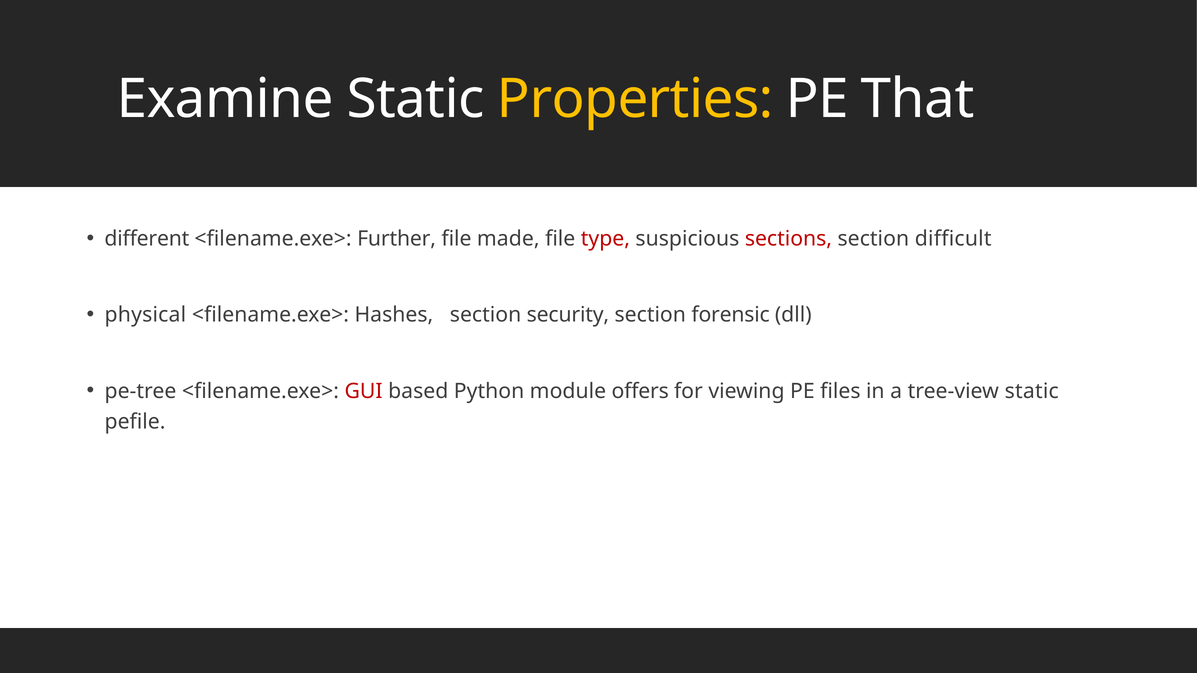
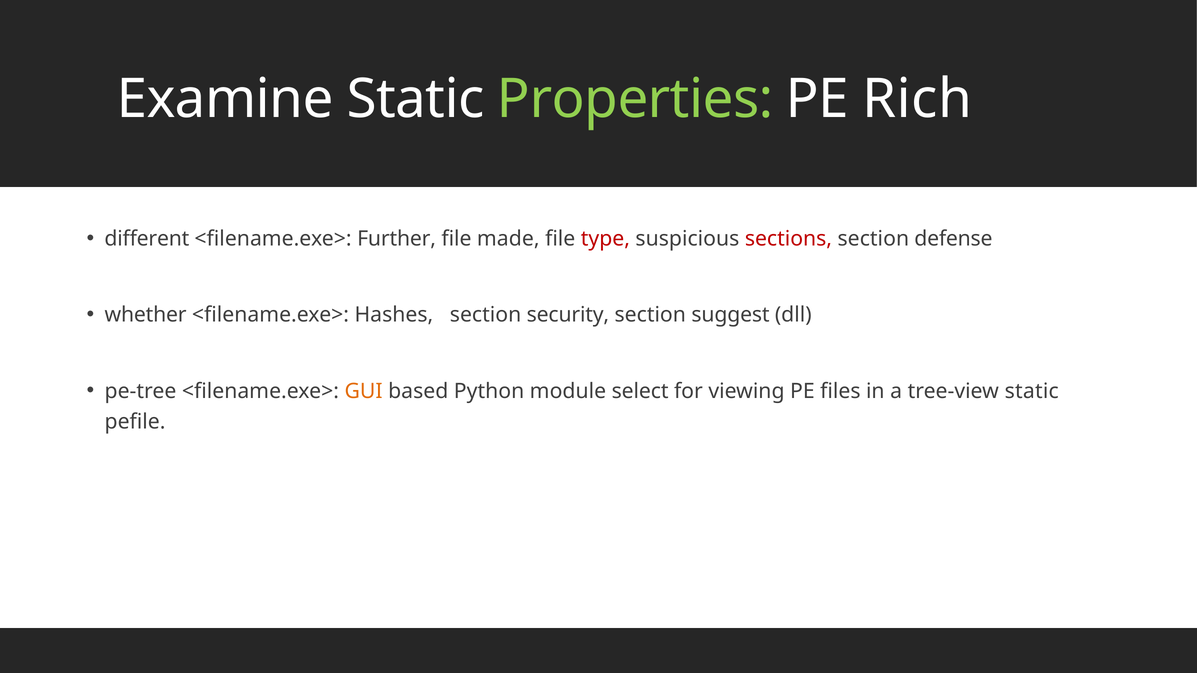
Properties colour: yellow -> light green
That: That -> Rich
difficult: difficult -> defense
physical: physical -> whether
forensic: forensic -> suggest
GUI colour: red -> orange
offers: offers -> select
